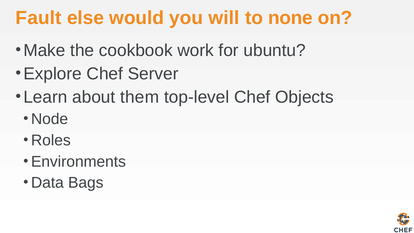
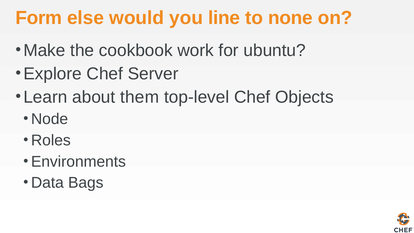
Fault: Fault -> Form
will: will -> line
